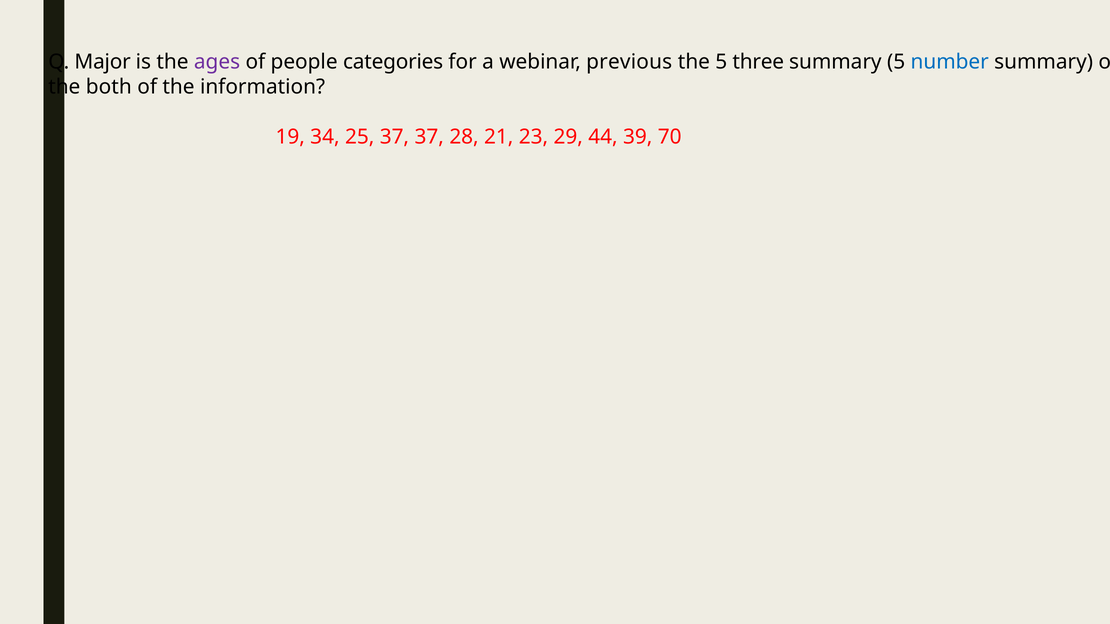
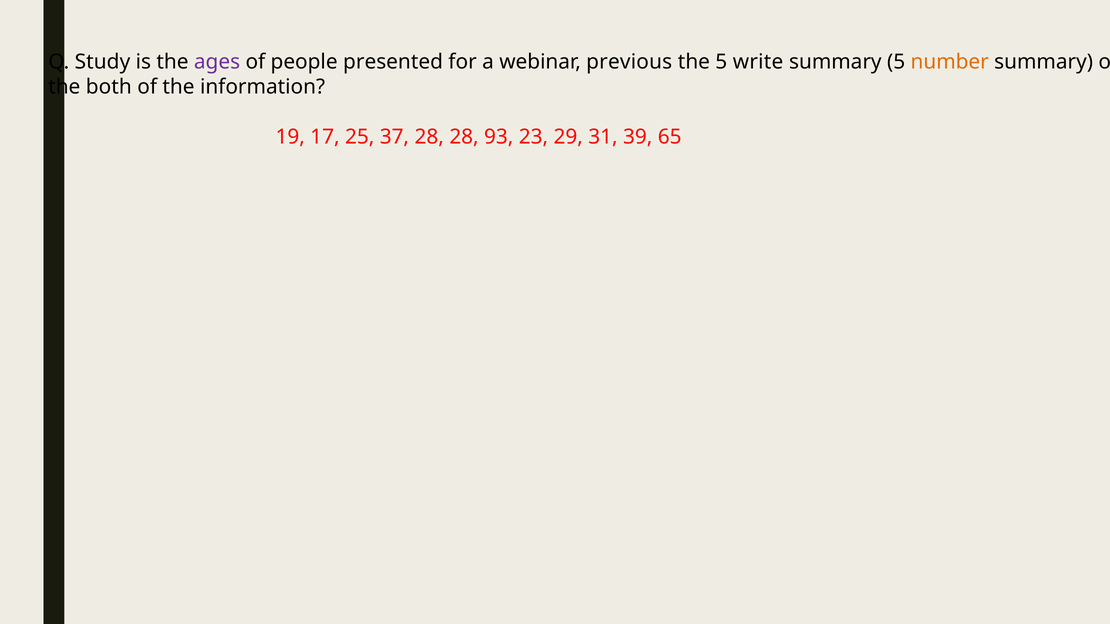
Major: Major -> Study
categories: categories -> presented
three: three -> write
number colour: blue -> orange
34: 34 -> 17
37 37: 37 -> 28
21: 21 -> 93
44: 44 -> 31
70: 70 -> 65
